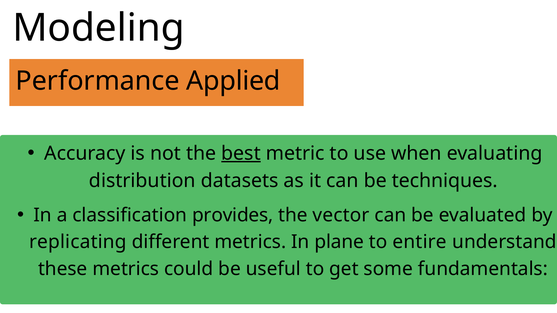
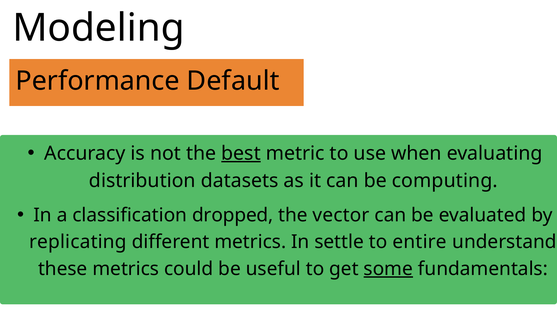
Applied: Applied -> Default
techniques: techniques -> computing
provides: provides -> dropped
plane: plane -> settle
some underline: none -> present
